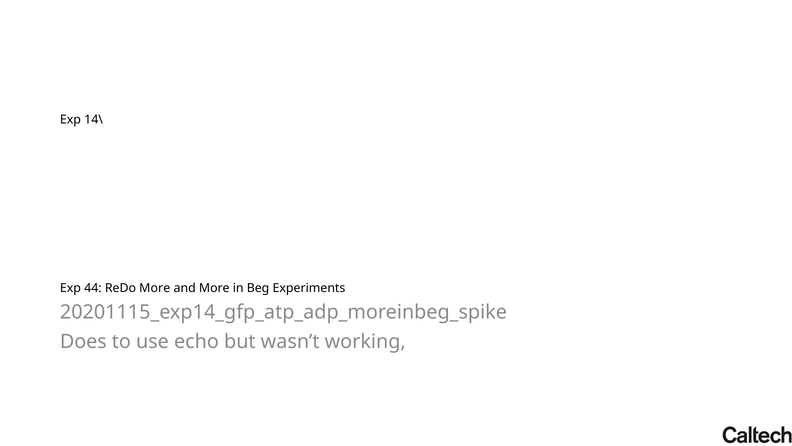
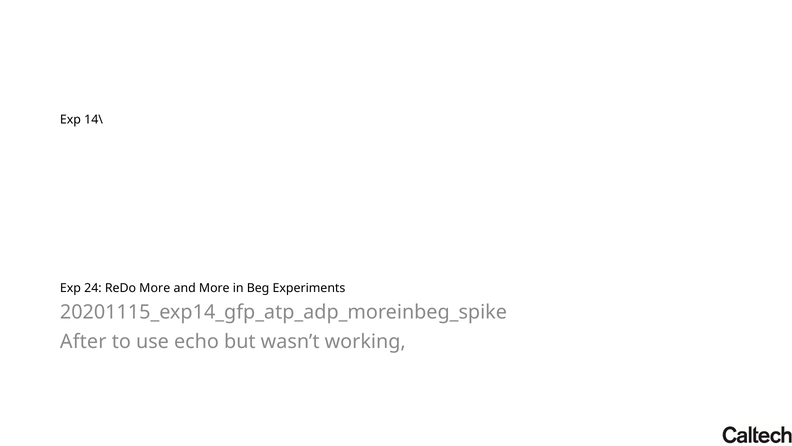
44: 44 -> 24
Does: Does -> After
